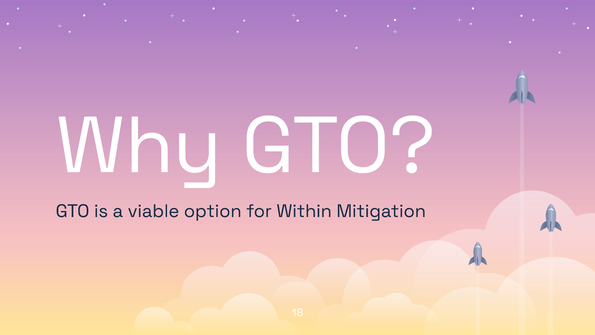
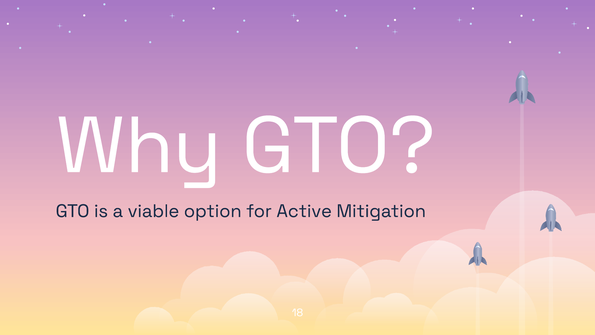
Within: Within -> Active
